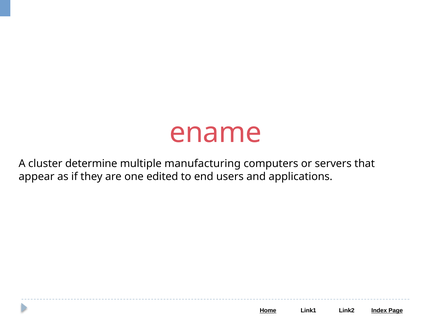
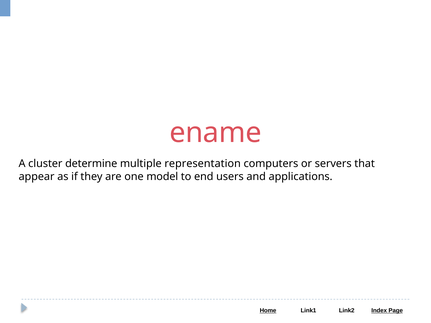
manufacturing: manufacturing -> representation
edited: edited -> model
